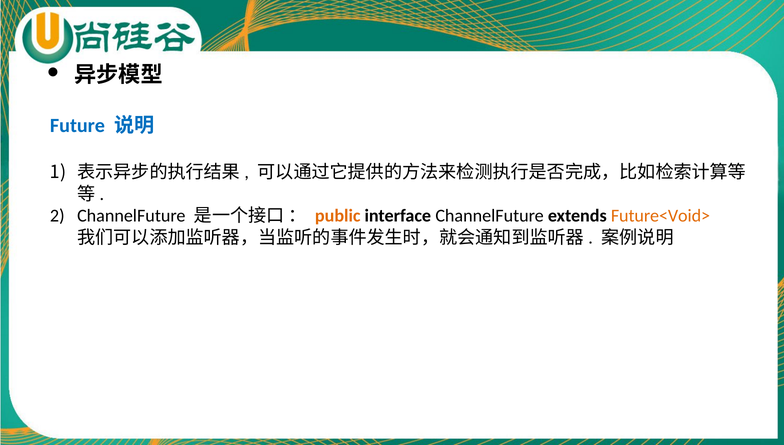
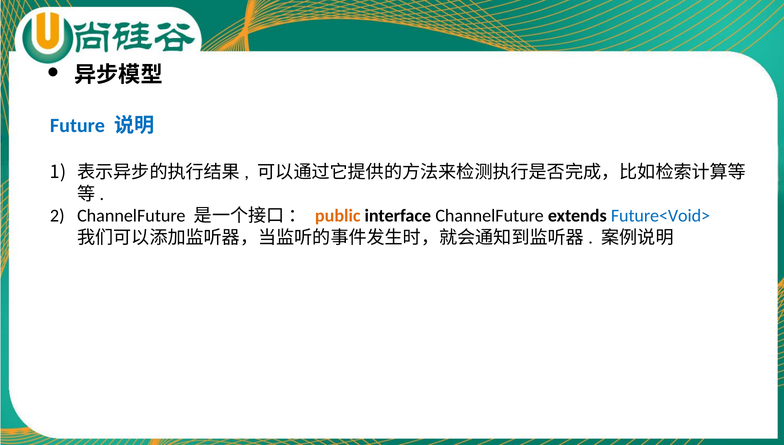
Future<Void> colour: orange -> blue
